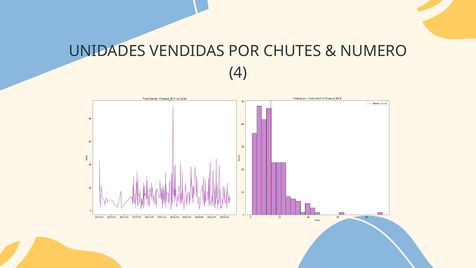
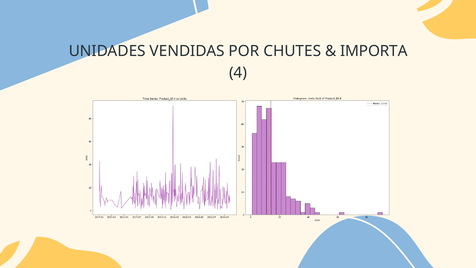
NUMERO: NUMERO -> IMPORTA
